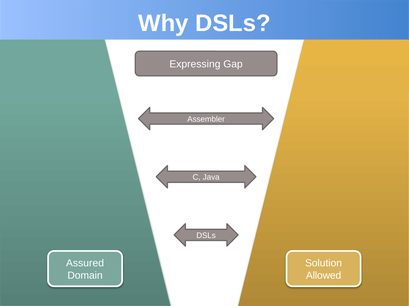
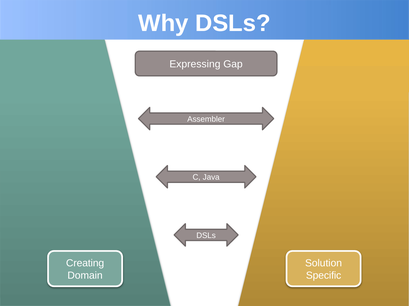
Assured: Assured -> Creating
Allowed: Allowed -> Specific
